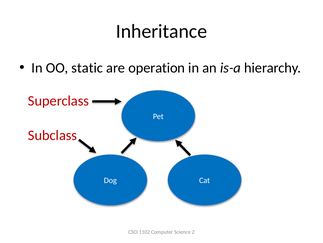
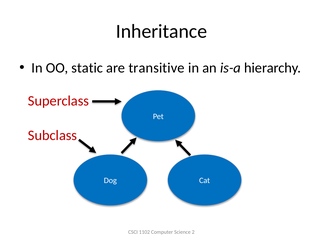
operation: operation -> transitive
